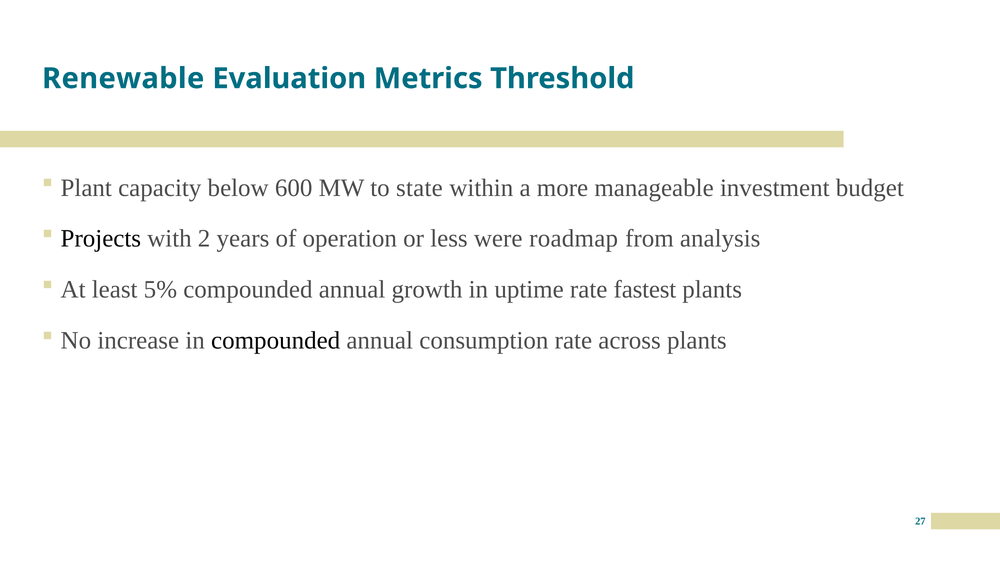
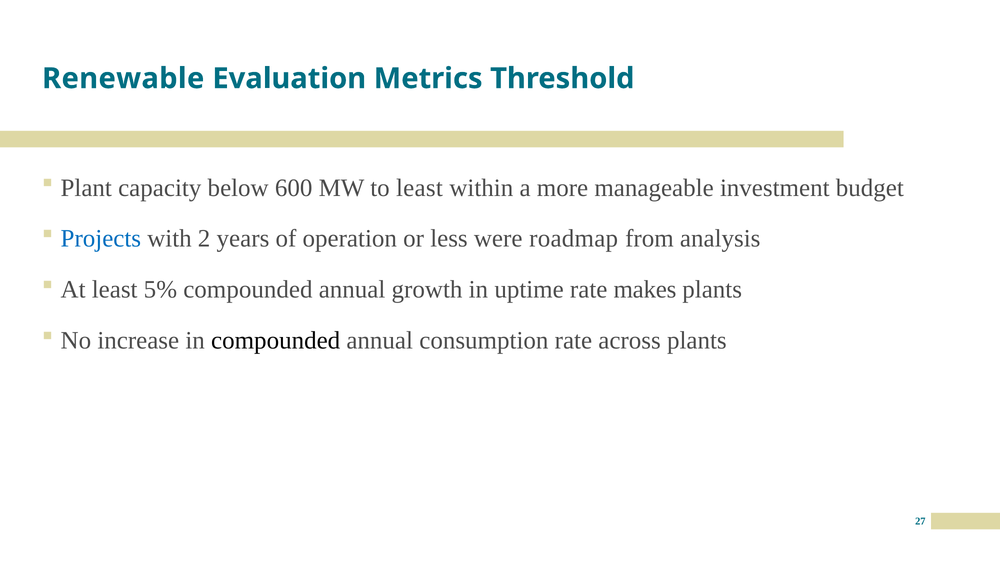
to state: state -> least
Projects colour: black -> blue
fastest: fastest -> makes
